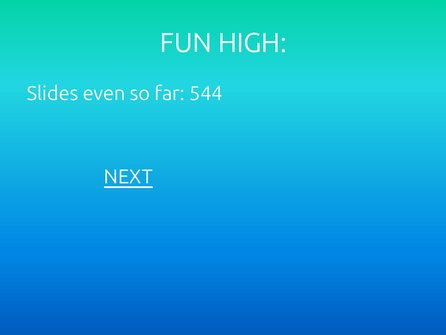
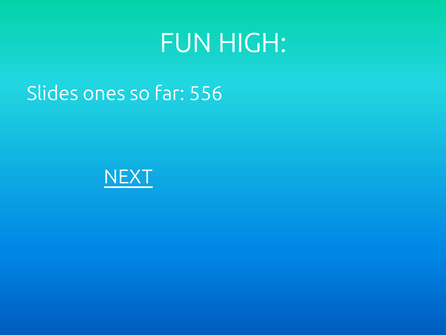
even: even -> ones
544: 544 -> 556
